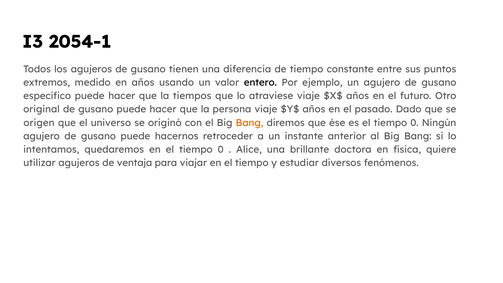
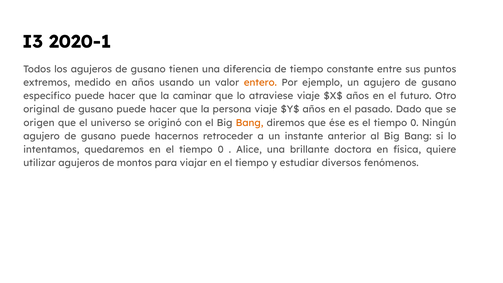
2054-1: 2054-1 -> 2020-1
entero colour: black -> orange
tiempos: tiempos -> caminar
ventaja: ventaja -> montos
